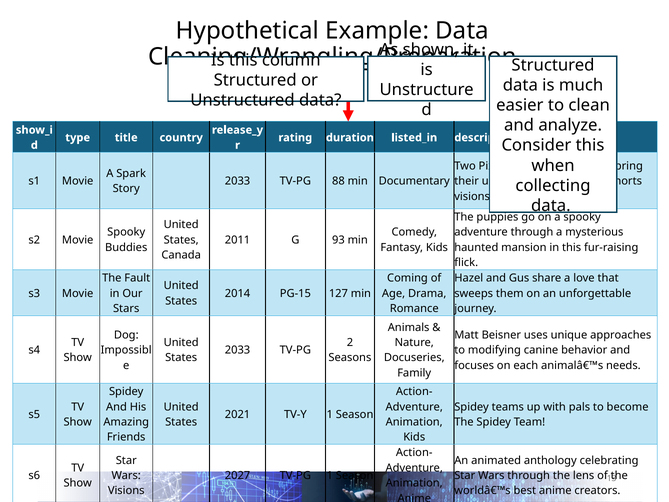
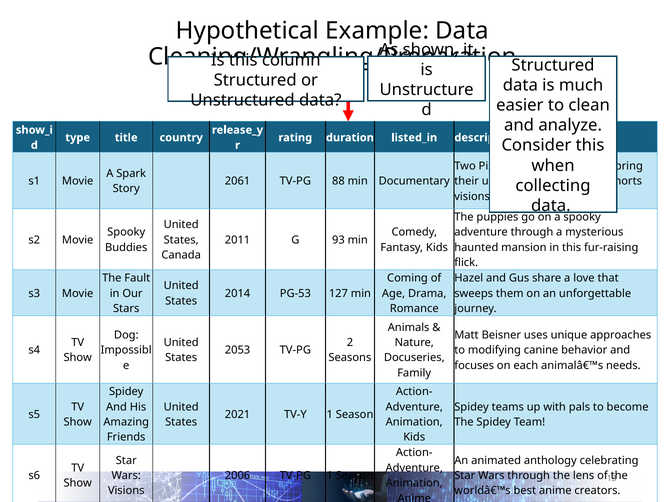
2033 at (238, 181): 2033 -> 2061
PG-15: PG-15 -> PG-53
2033 at (238, 350): 2033 -> 2053
2027: 2027 -> 2006
